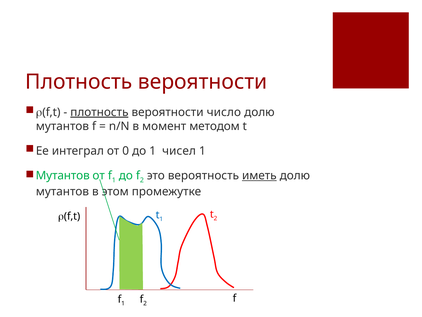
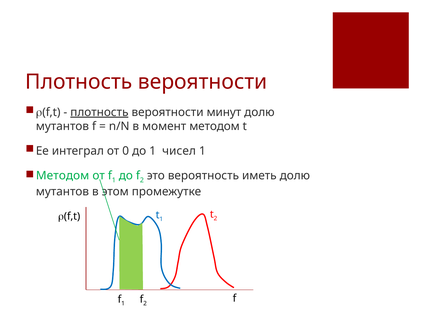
число: число -> минут
Мутантов at (63, 175): Мутантов -> Методом
иметь underline: present -> none
